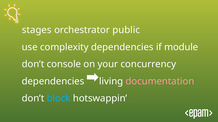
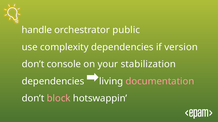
stages: stages -> handle
module: module -> version
concurrency: concurrency -> stabilization
block colour: light blue -> pink
